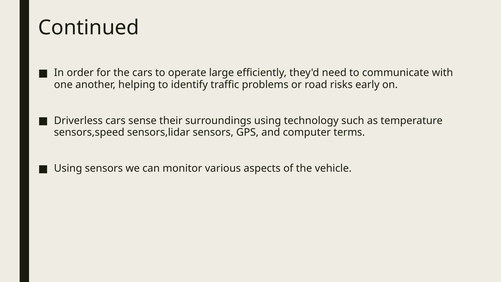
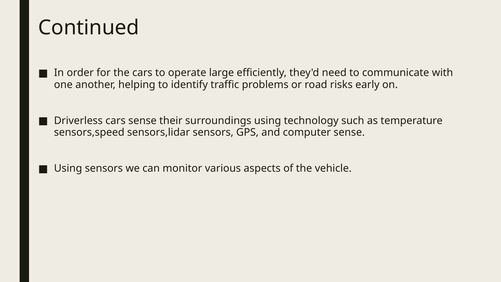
computer terms: terms -> sense
